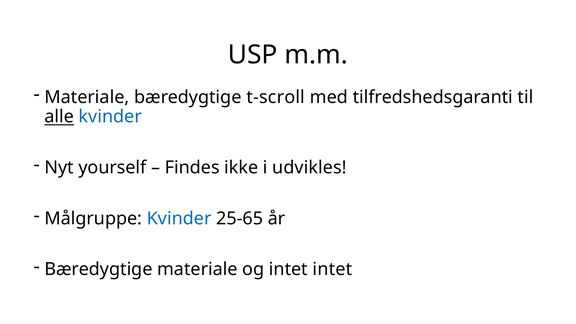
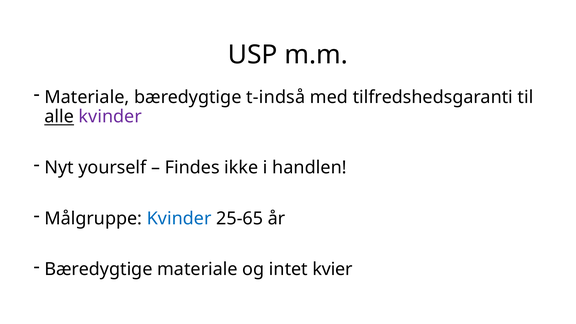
t-scroll: t-scroll -> t-indså
kvinder at (110, 117) colour: blue -> purple
udvikles: udvikles -> handlen
intet intet: intet -> kvier
